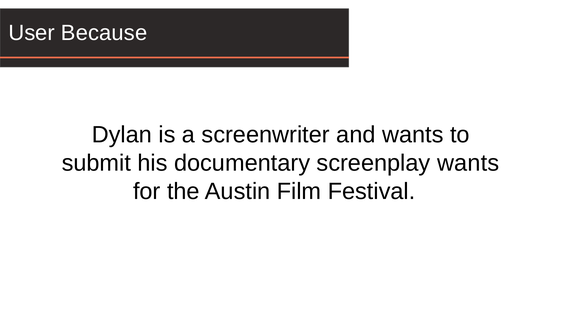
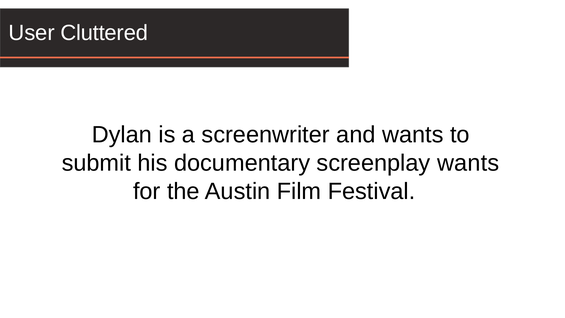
Because: Because -> Cluttered
